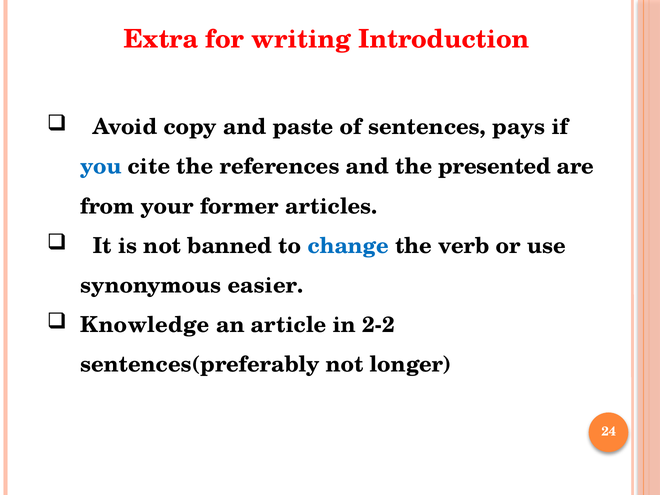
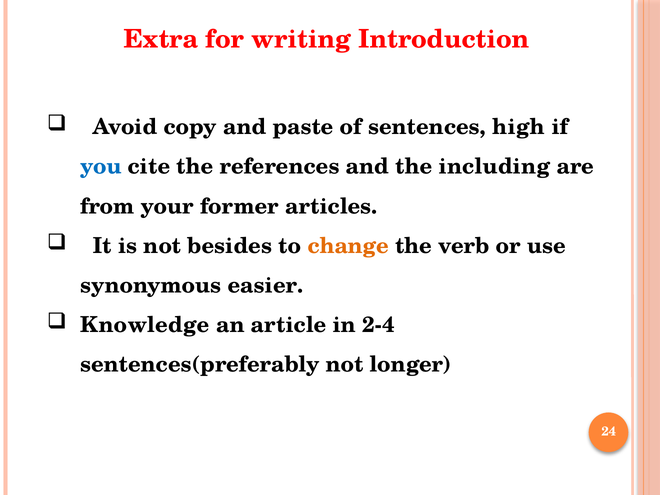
pays: pays -> high
presented: presented -> including
banned: banned -> besides
change colour: blue -> orange
2-2: 2-2 -> 2-4
